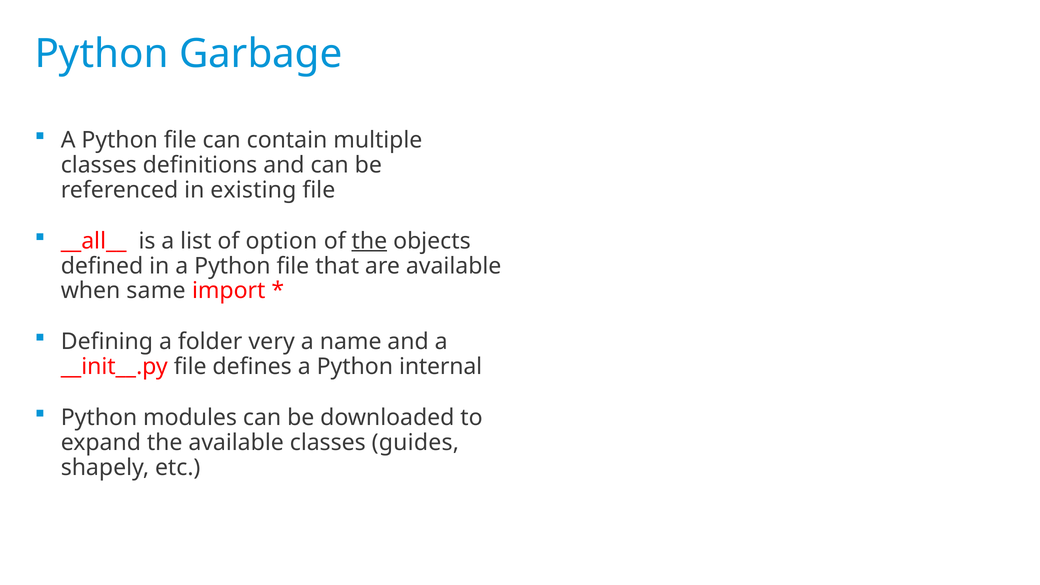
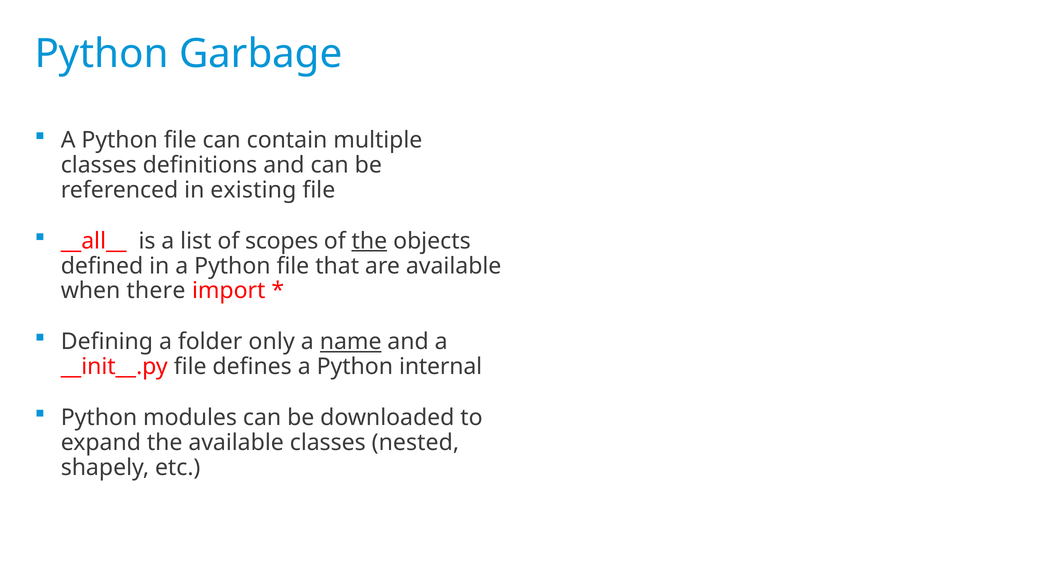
option: option -> scopes
same: same -> there
very: very -> only
name underline: none -> present
guides: guides -> nested
